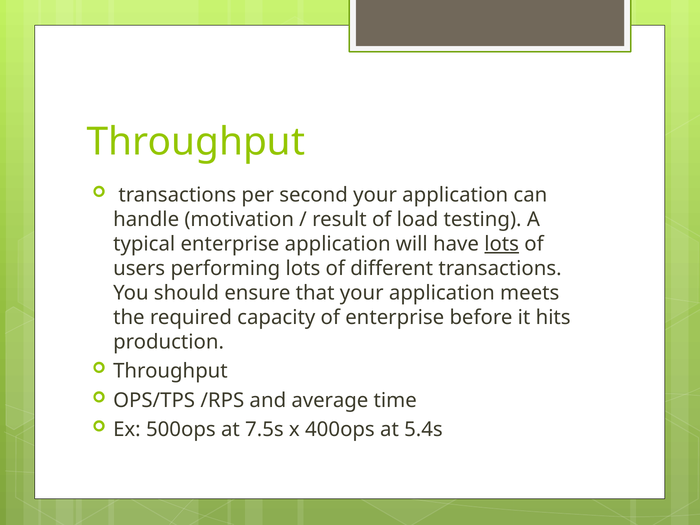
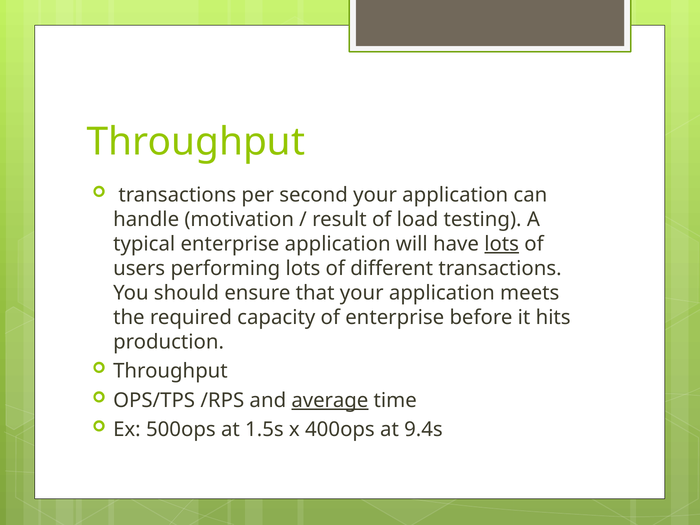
average underline: none -> present
7.5s: 7.5s -> 1.5s
5.4s: 5.4s -> 9.4s
